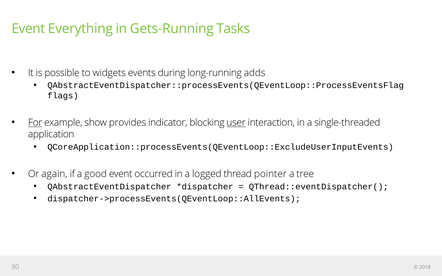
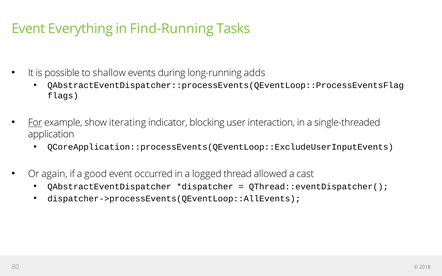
Gets-Running: Gets-Running -> Find-Running
widgets: widgets -> shallow
provides: provides -> iterating
user underline: present -> none
pointer: pointer -> allowed
tree: tree -> cast
